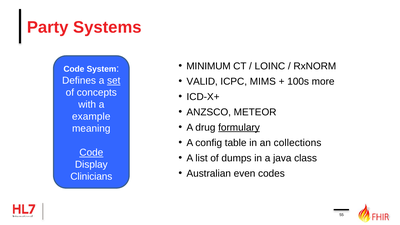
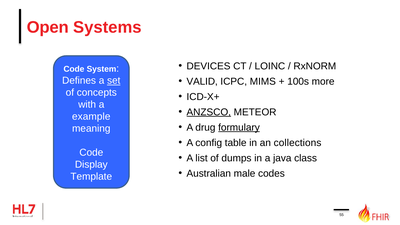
Party: Party -> Open
MINIMUM: MINIMUM -> DEVICES
ANZSCO underline: none -> present
Code at (91, 153) underline: present -> none
even: even -> male
Clinicians: Clinicians -> Template
